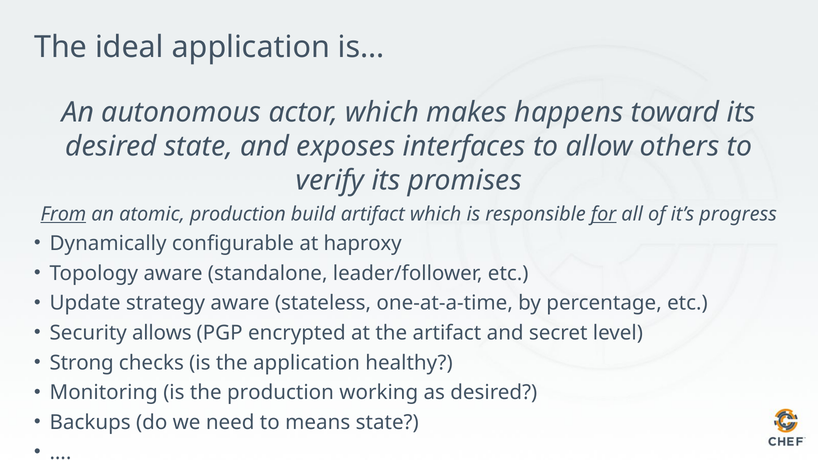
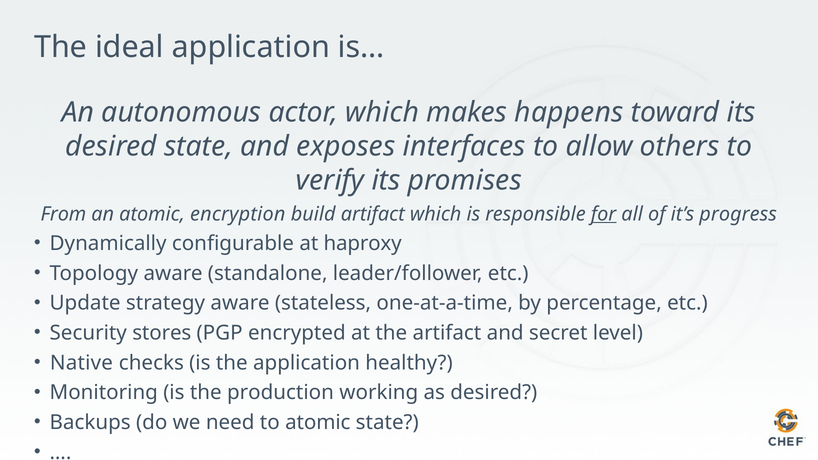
From underline: present -> none
atomic production: production -> encryption
allows: allows -> stores
Strong: Strong -> Native
to means: means -> atomic
